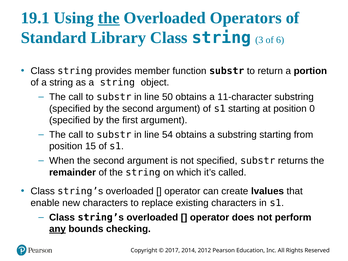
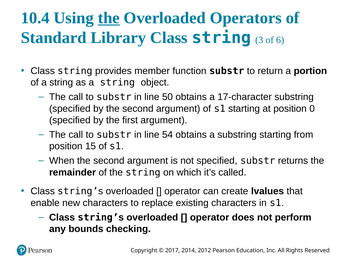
19.1: 19.1 -> 10.4
11-character: 11-character -> 17-character
any underline: present -> none
